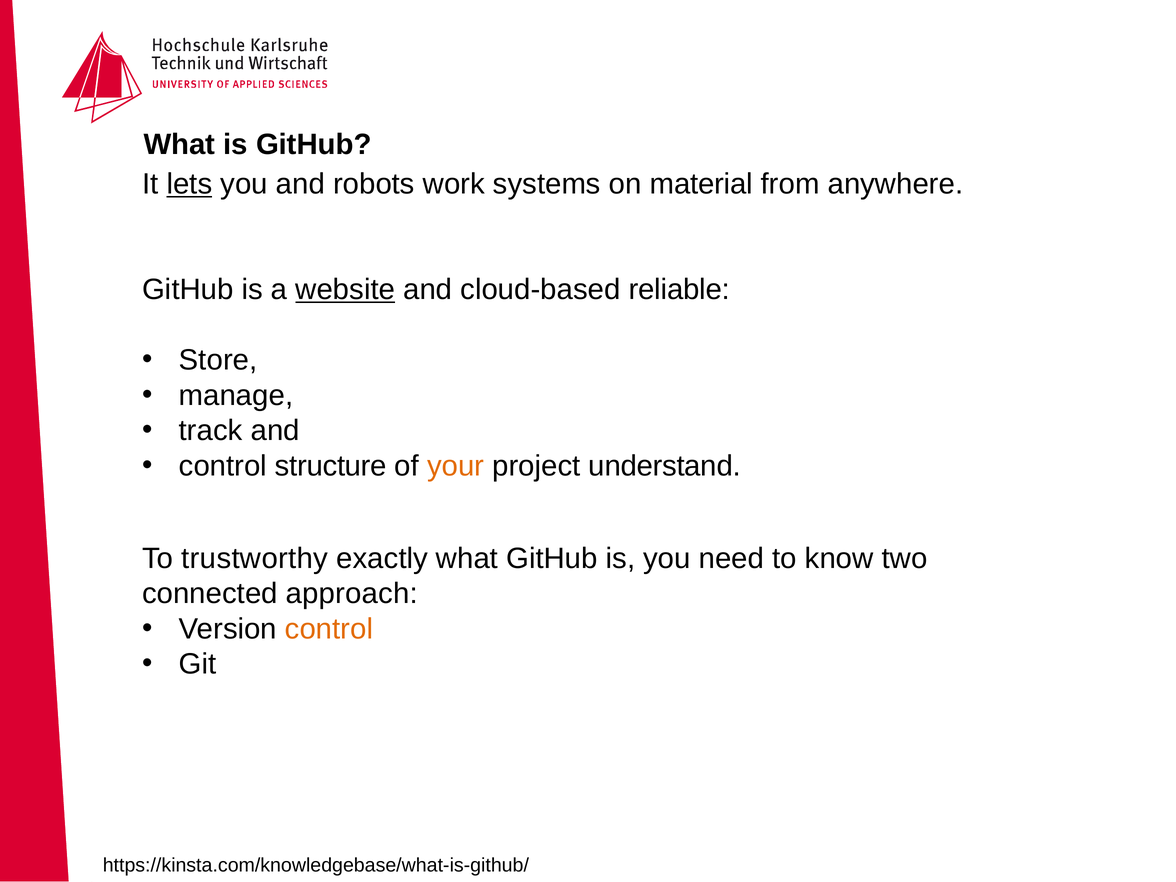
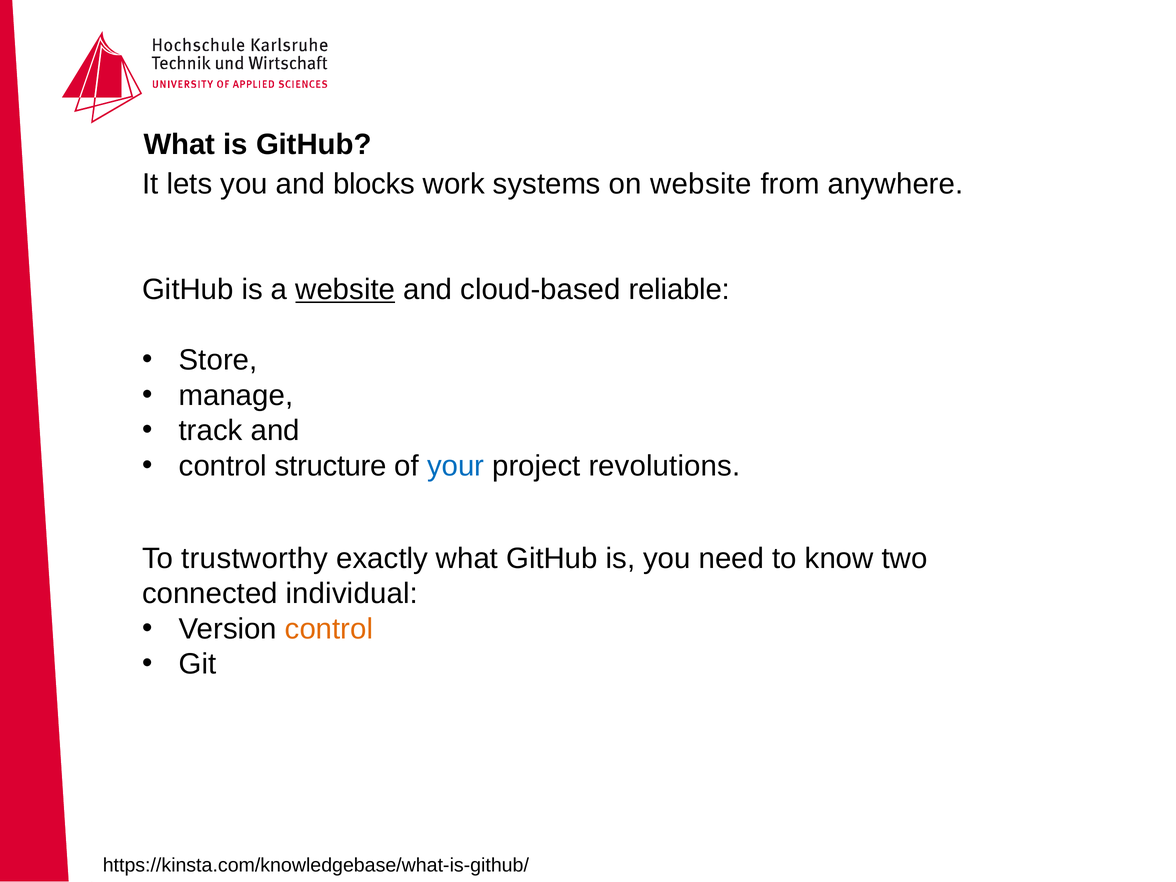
lets underline: present -> none
robots: robots -> blocks
on material: material -> website
your colour: orange -> blue
understand: understand -> revolutions
approach: approach -> individual
